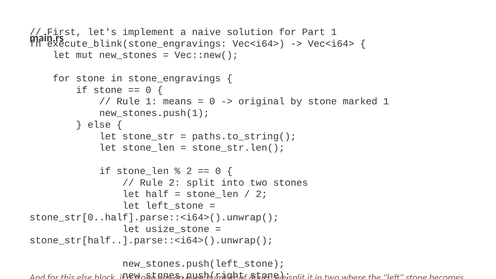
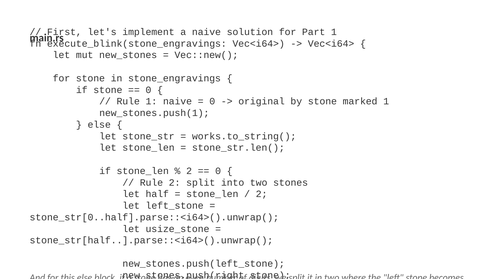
1 means: means -> naive
paths.to_string(: paths.to_string( -> works.to_string(
